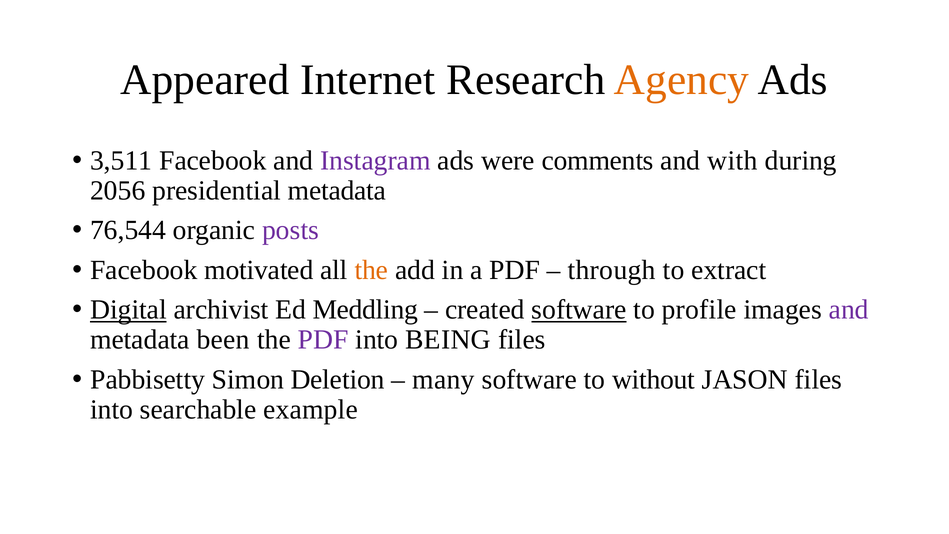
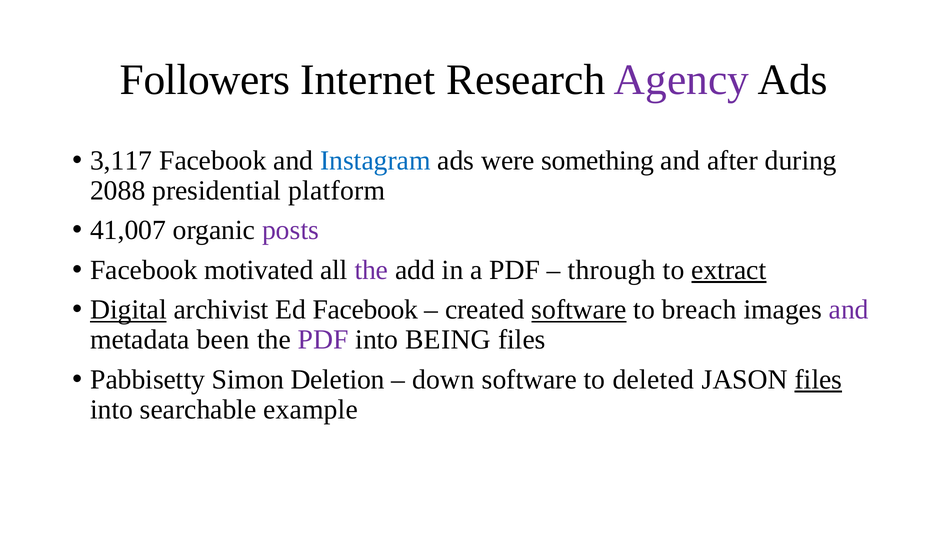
Appeared: Appeared -> Followers
Agency colour: orange -> purple
3,511: 3,511 -> 3,117
Instagram colour: purple -> blue
comments: comments -> something
with: with -> after
2056: 2056 -> 2088
presidential metadata: metadata -> platform
76,544: 76,544 -> 41,007
the at (371, 270) colour: orange -> purple
extract underline: none -> present
Ed Meddling: Meddling -> Facebook
profile: profile -> breach
many: many -> down
without: without -> deleted
files at (818, 379) underline: none -> present
